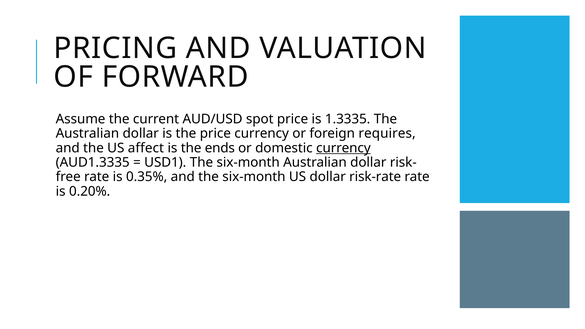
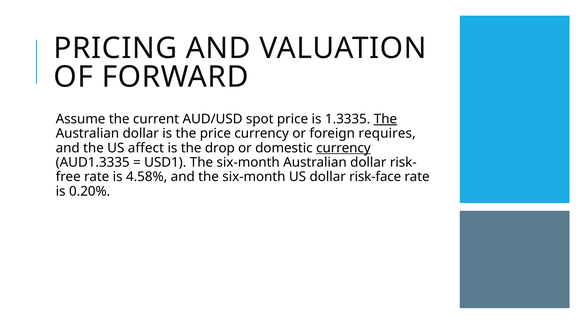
The at (385, 119) underline: none -> present
ends: ends -> drop
0.35%: 0.35% -> 4.58%
risk-rate: risk-rate -> risk-face
